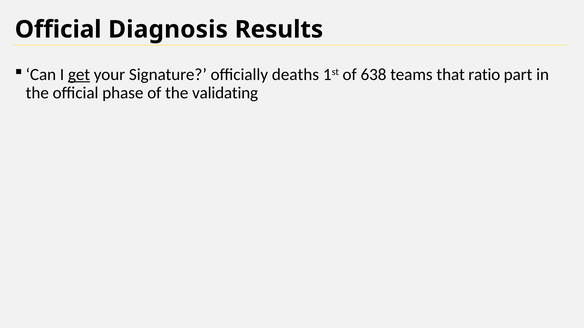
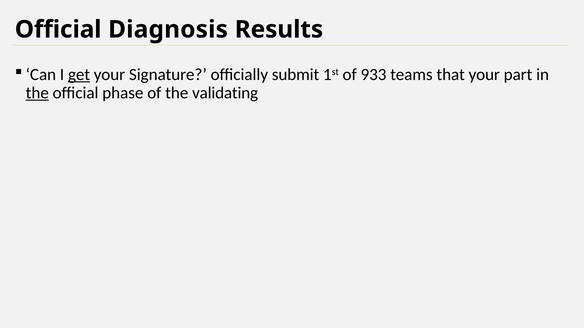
deaths: deaths -> submit
638: 638 -> 933
that ratio: ratio -> your
the at (37, 93) underline: none -> present
